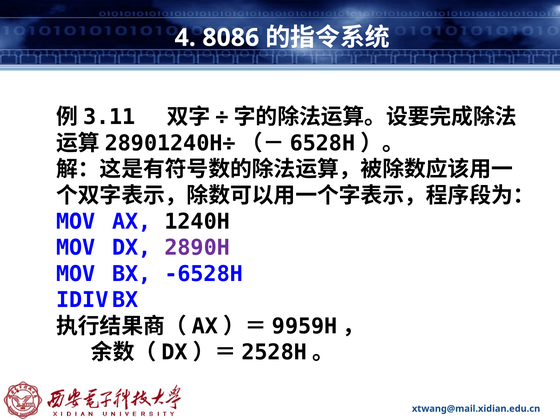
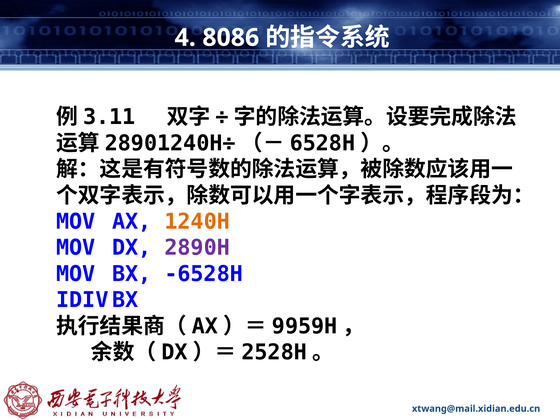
1240H colour: black -> orange
